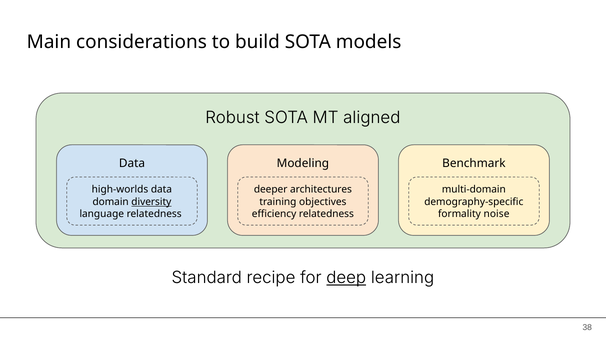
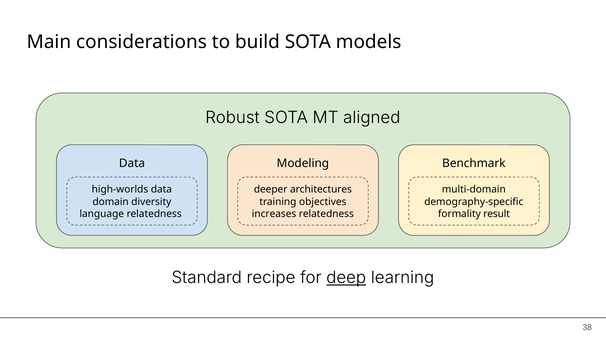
diversity underline: present -> none
efficiency: efficiency -> increases
noise: noise -> result
